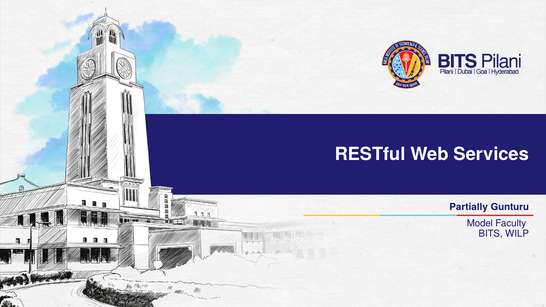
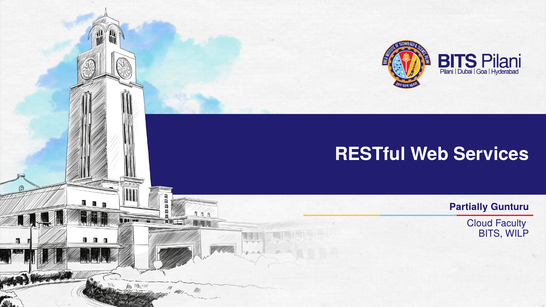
Model: Model -> Cloud
